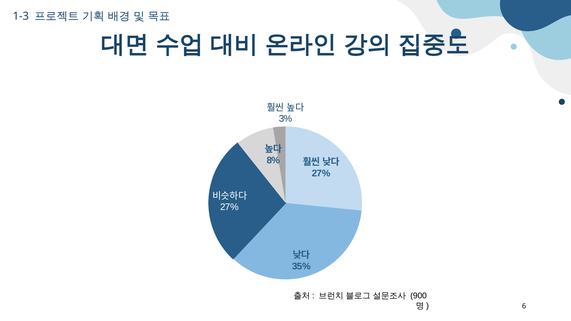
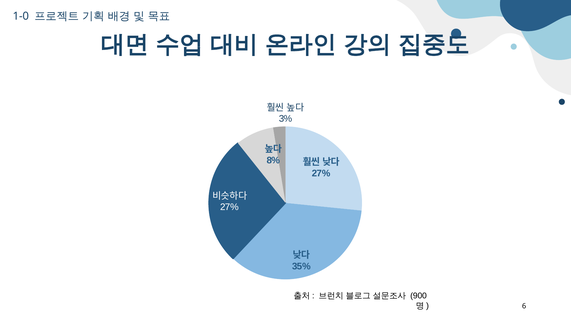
1-3: 1-3 -> 1-0
